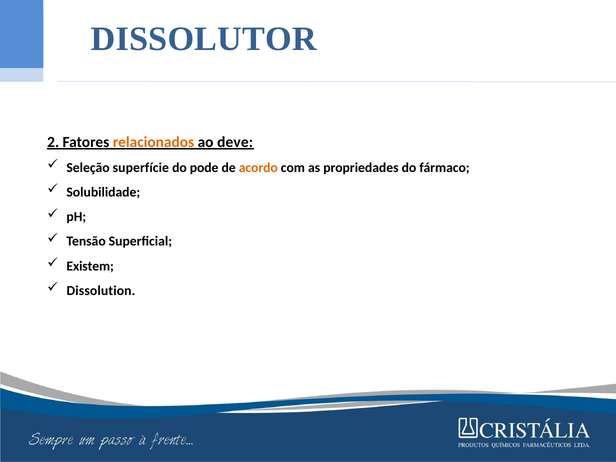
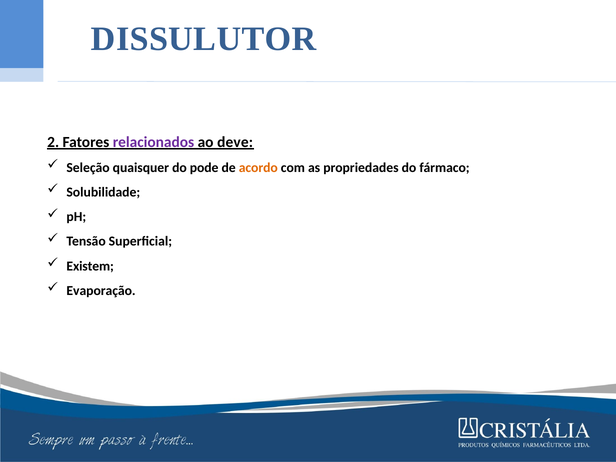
DISSOLUTOR: DISSOLUTOR -> DISSULUTOR
relacionados colour: orange -> purple
superfície: superfície -> quaisquer
Dissolution: Dissolution -> Evaporação
